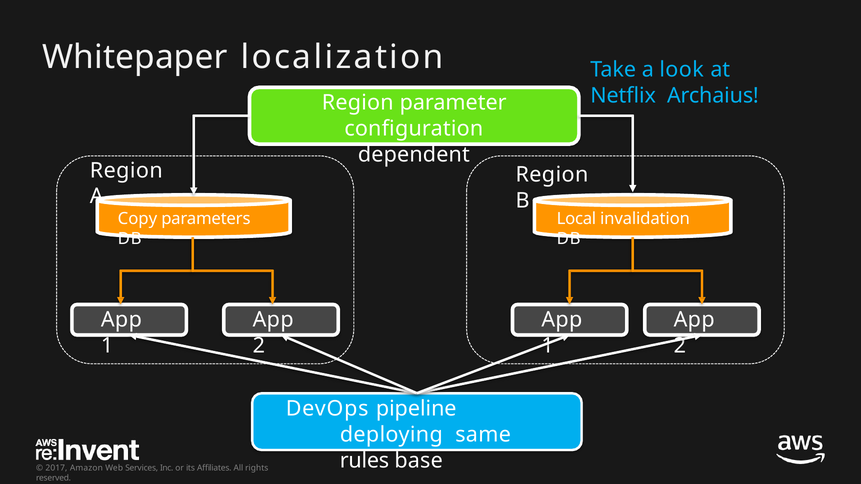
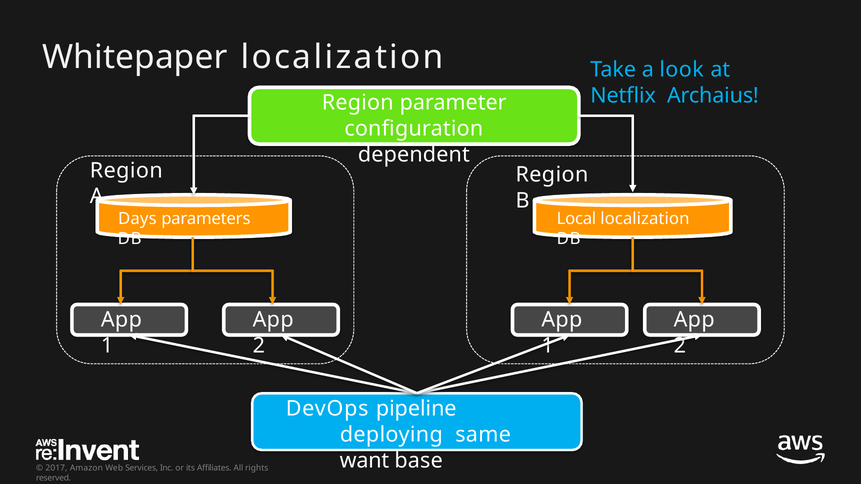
Copy: Copy -> Days
Local invalidation: invalidation -> localization
rules: rules -> want
